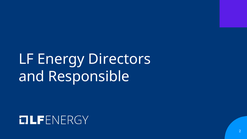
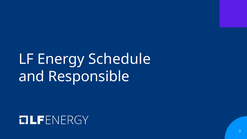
Directors: Directors -> Schedule
